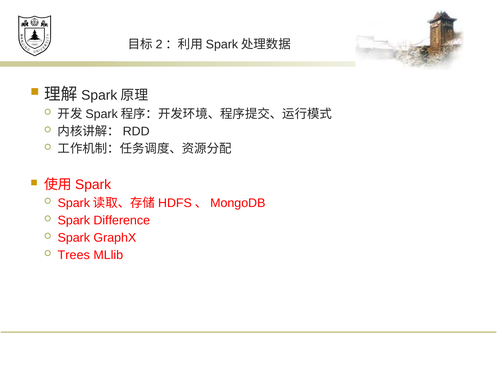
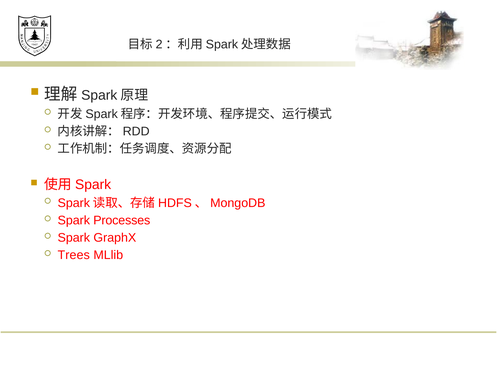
Difference: Difference -> Processes
